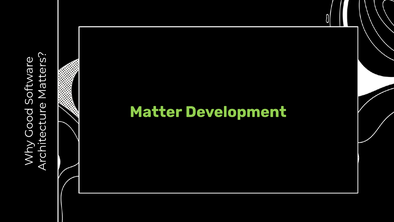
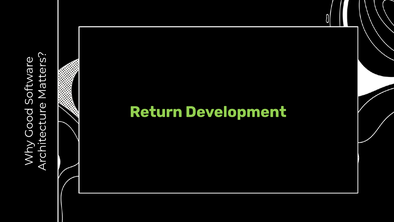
Matter: Matter -> Return
